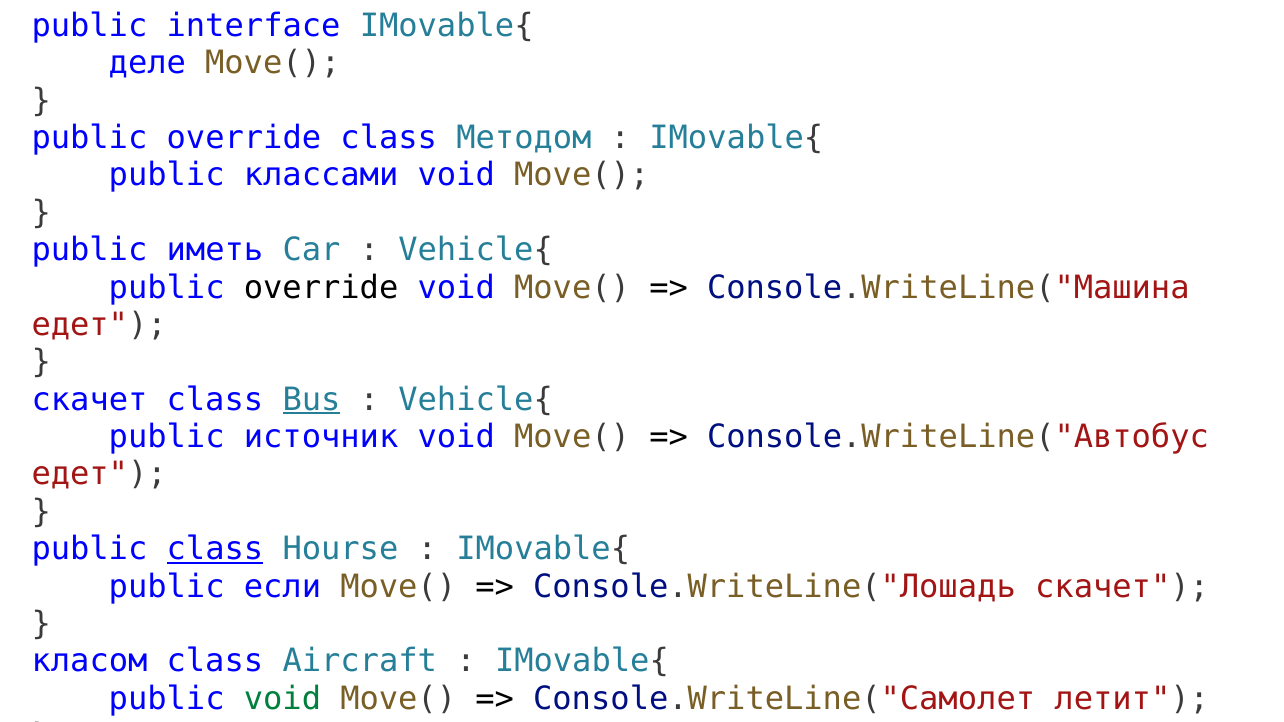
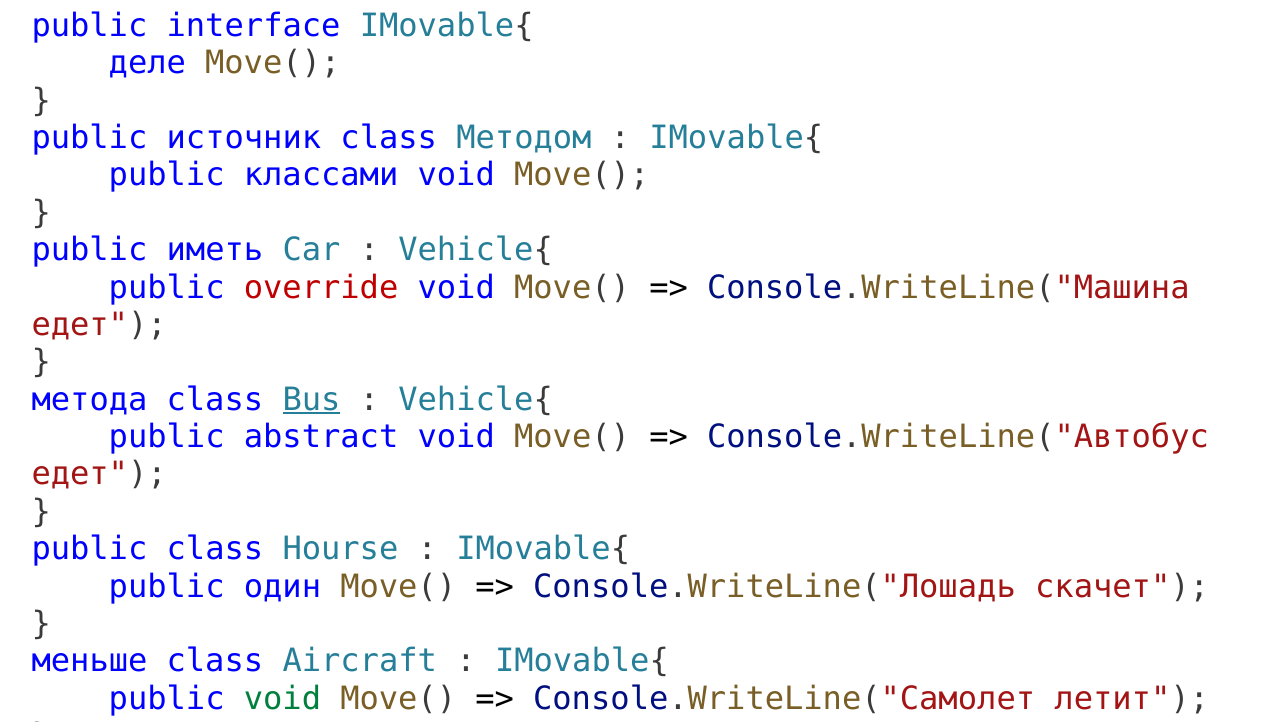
override at (244, 138): override -> источник
override at (321, 288) colour: black -> red
скачет at (90, 400): скачет -> метода
источник: источник -> abstract
class at (215, 549) underline: present -> none
если: если -> один
класом: класом -> меньше
